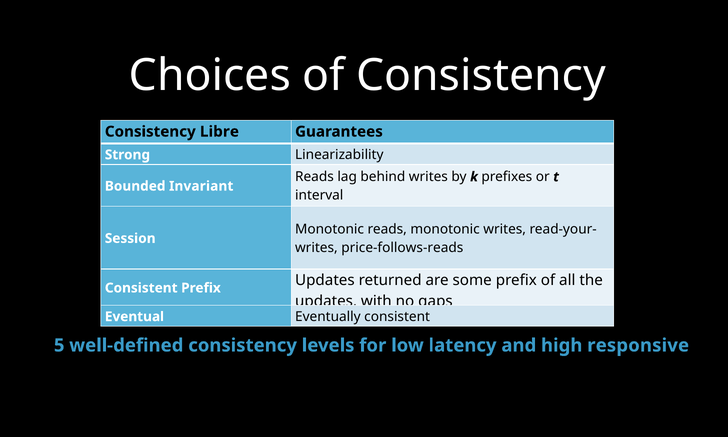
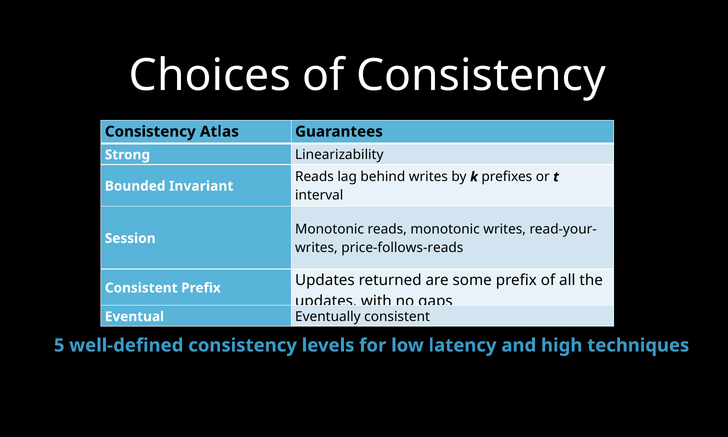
Libre: Libre -> Atlas
responsive: responsive -> techniques
